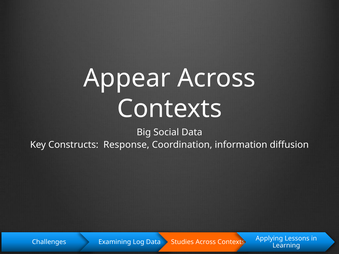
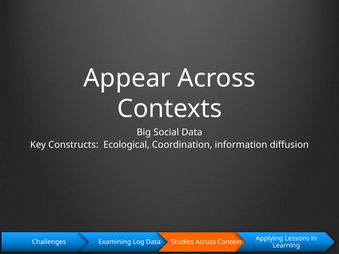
Response: Response -> Ecological
